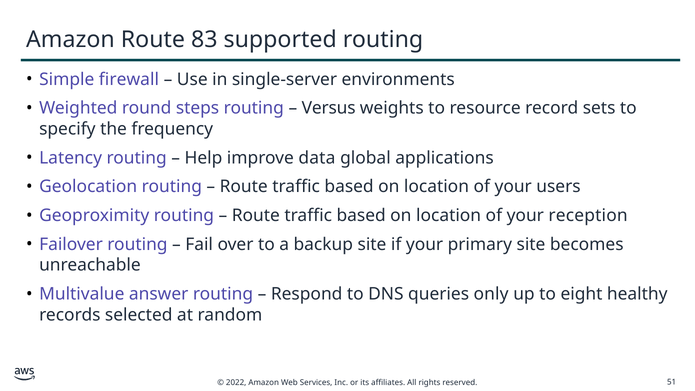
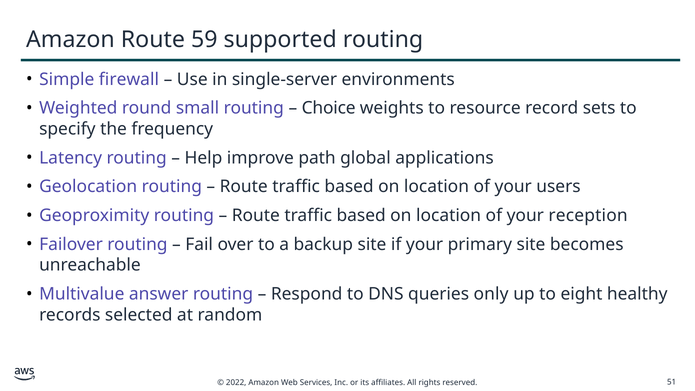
83: 83 -> 59
steps: steps -> small
Versus: Versus -> Choice
data: data -> path
